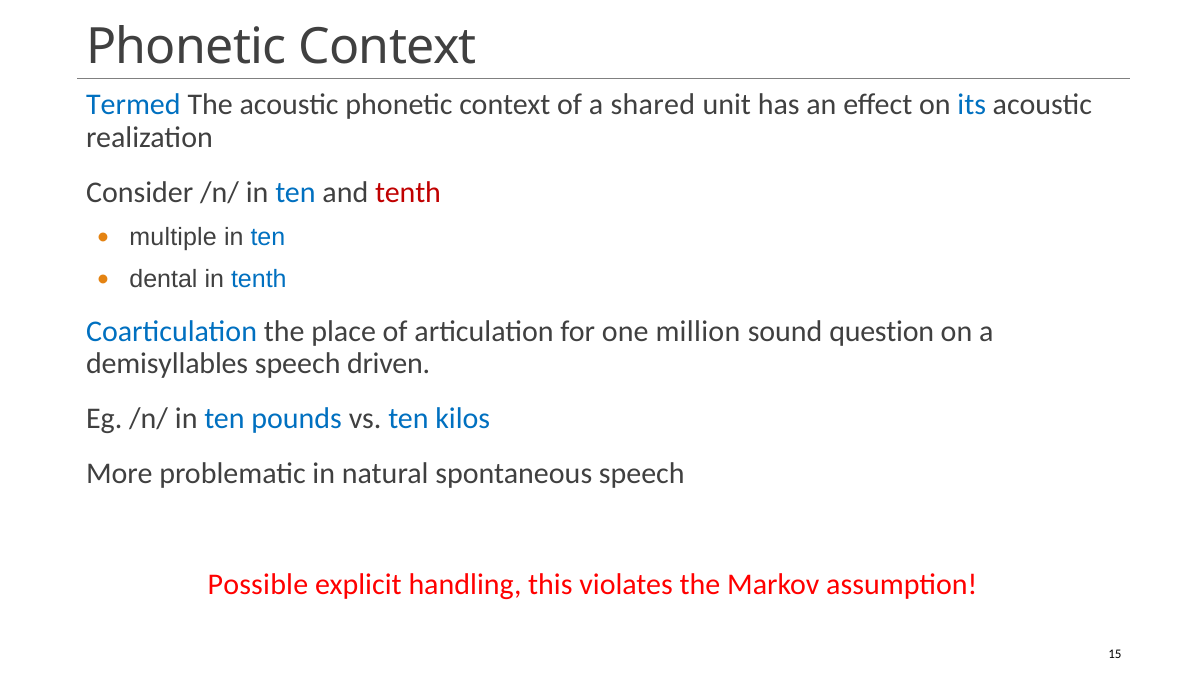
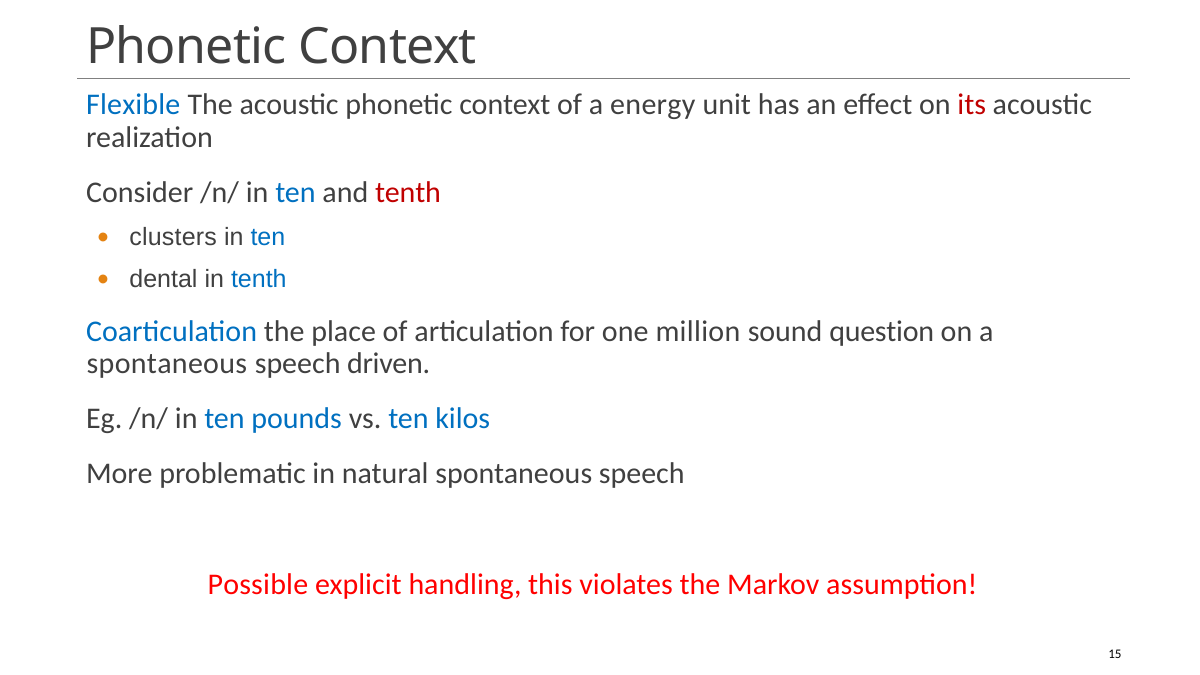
Termed: Termed -> Flexible
shared: shared -> energy
its colour: blue -> red
multiple: multiple -> clusters
demisyllables at (167, 363): demisyllables -> spontaneous
